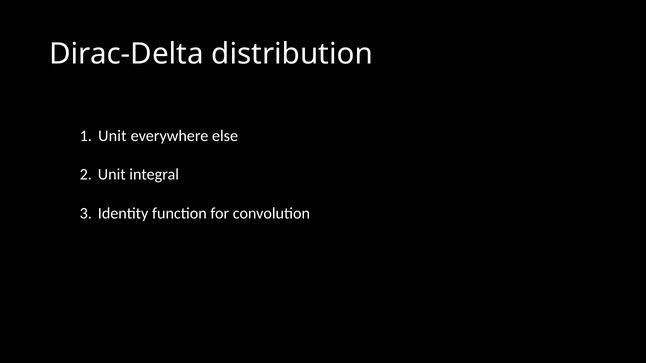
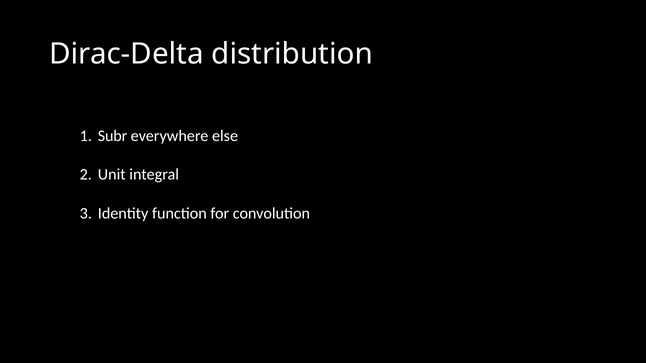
Unit at (112, 136): Unit -> Subr
